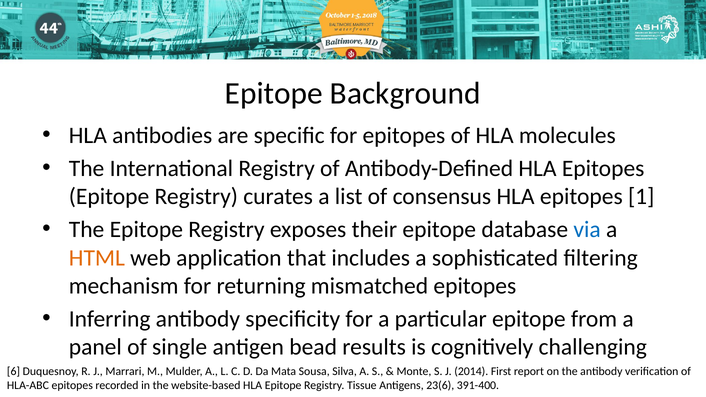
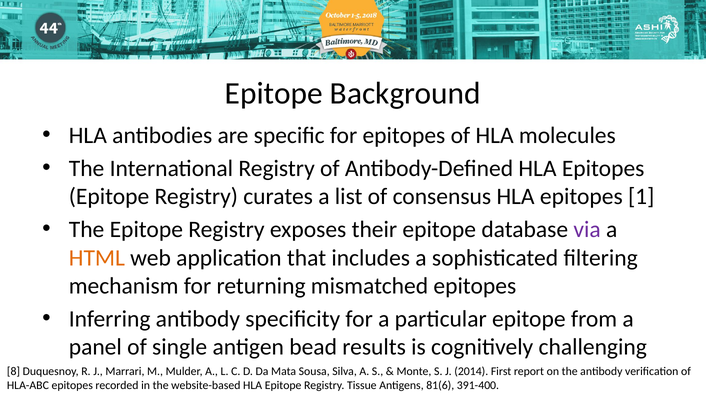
via colour: blue -> purple
6: 6 -> 8
23(6: 23(6 -> 81(6
